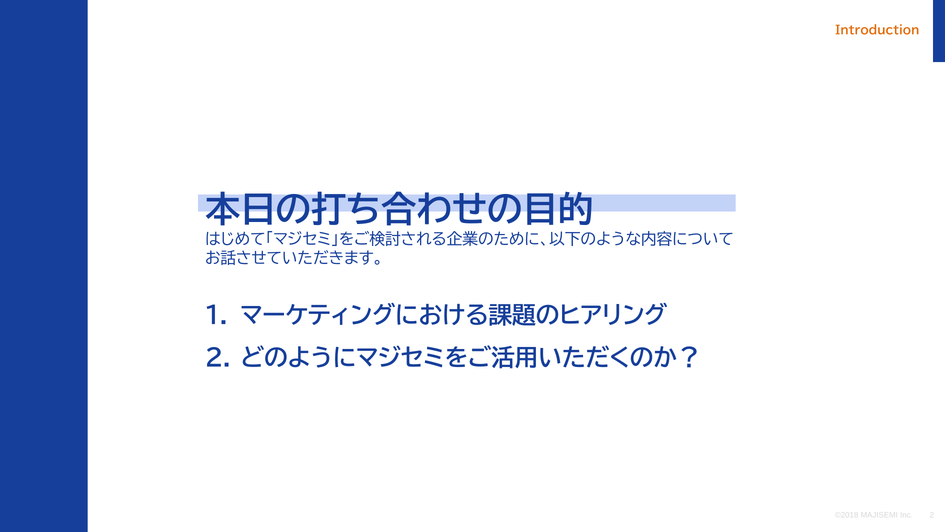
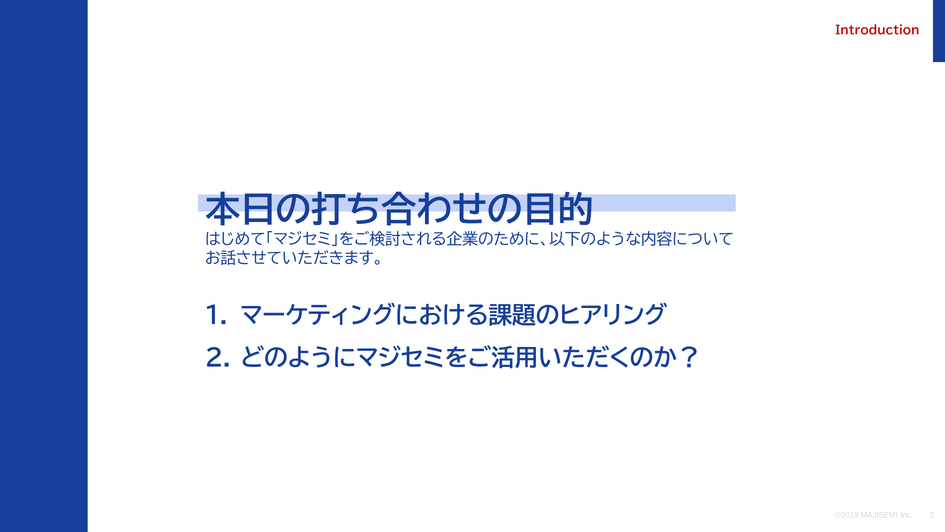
Introduction colour: orange -> red
